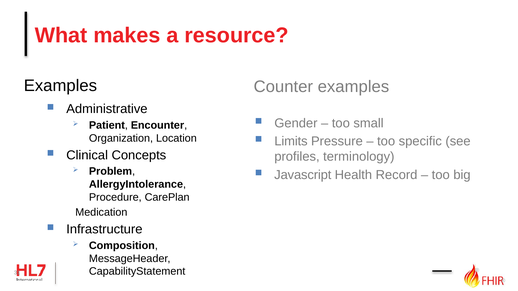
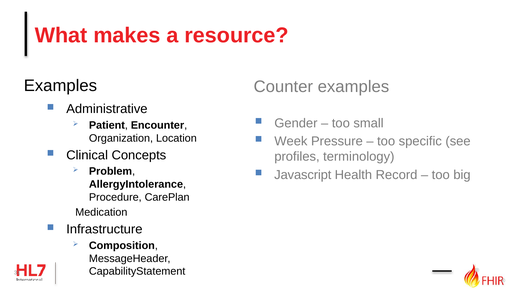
Limits: Limits -> Week
